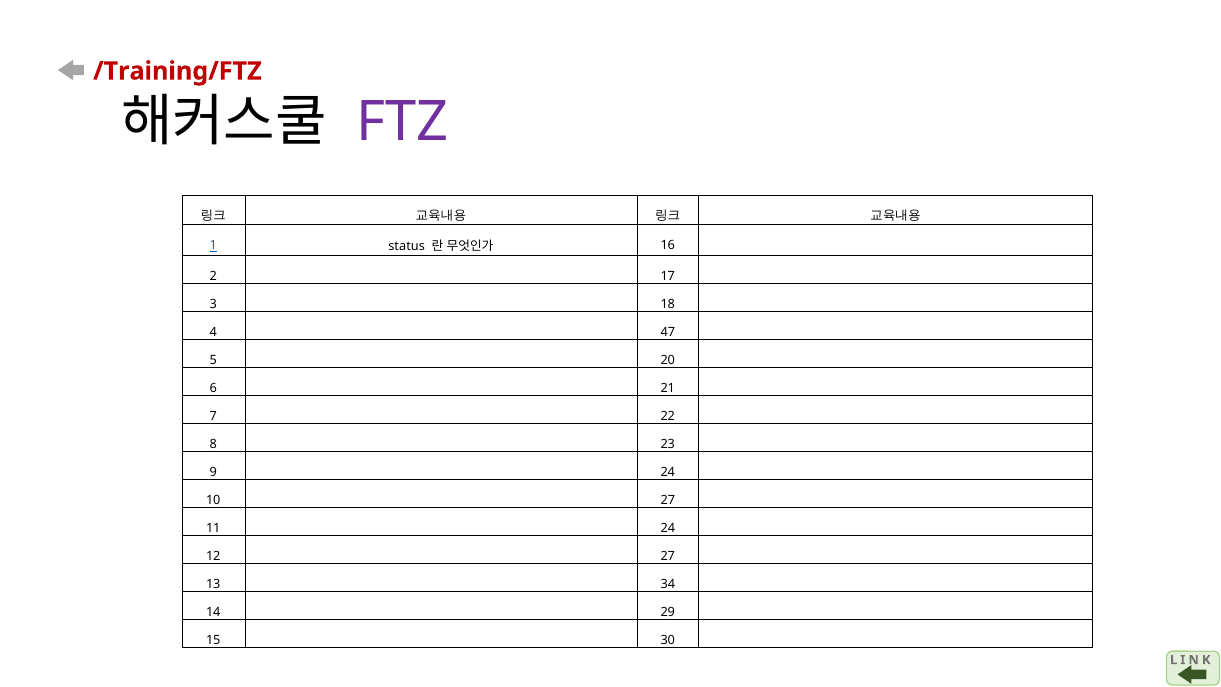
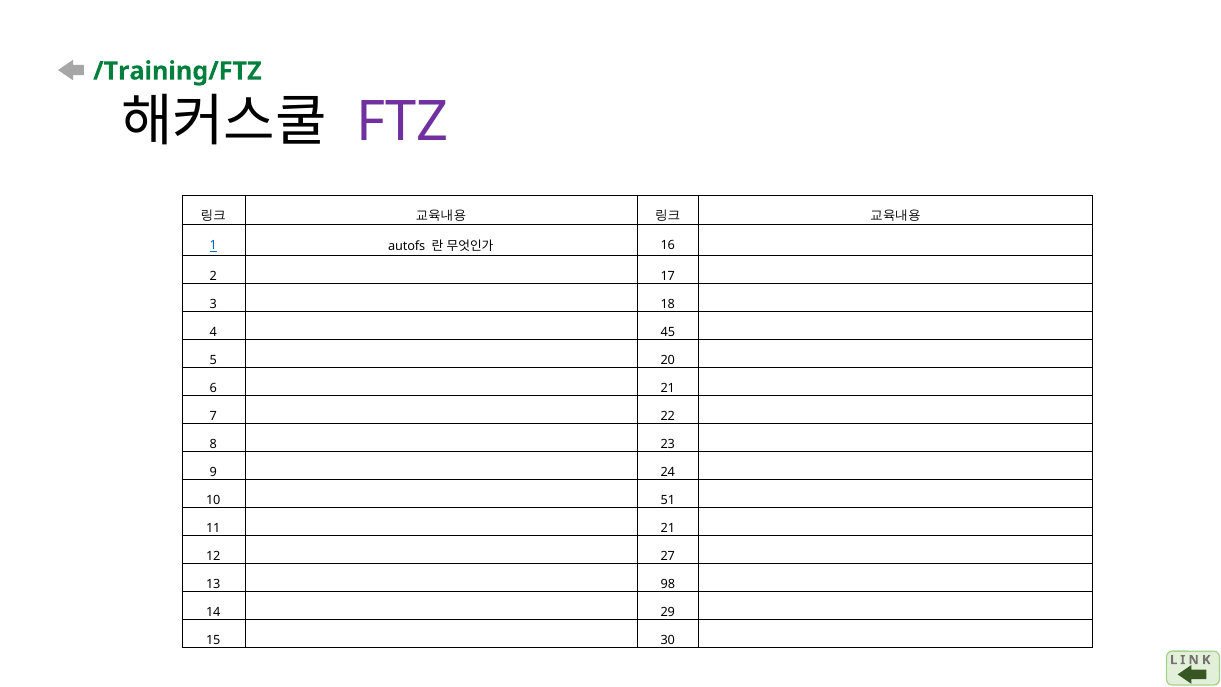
/Training/FTZ colour: red -> green
status: status -> autofs
47: 47 -> 45
10 27: 27 -> 51
11 24: 24 -> 21
34: 34 -> 98
